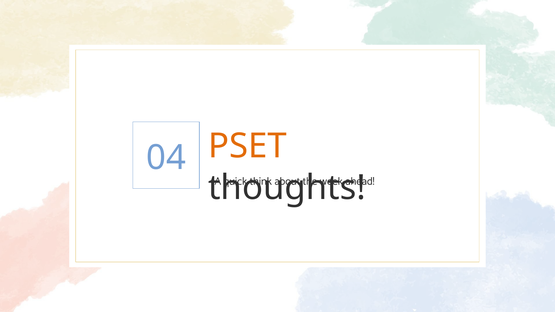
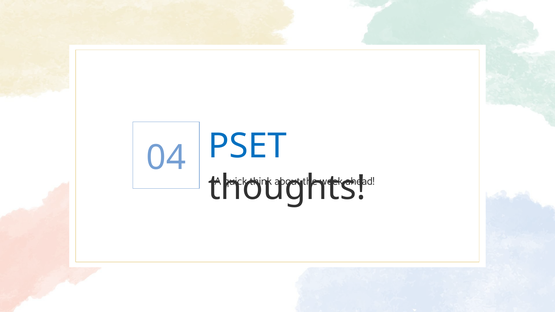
PSET colour: orange -> blue
